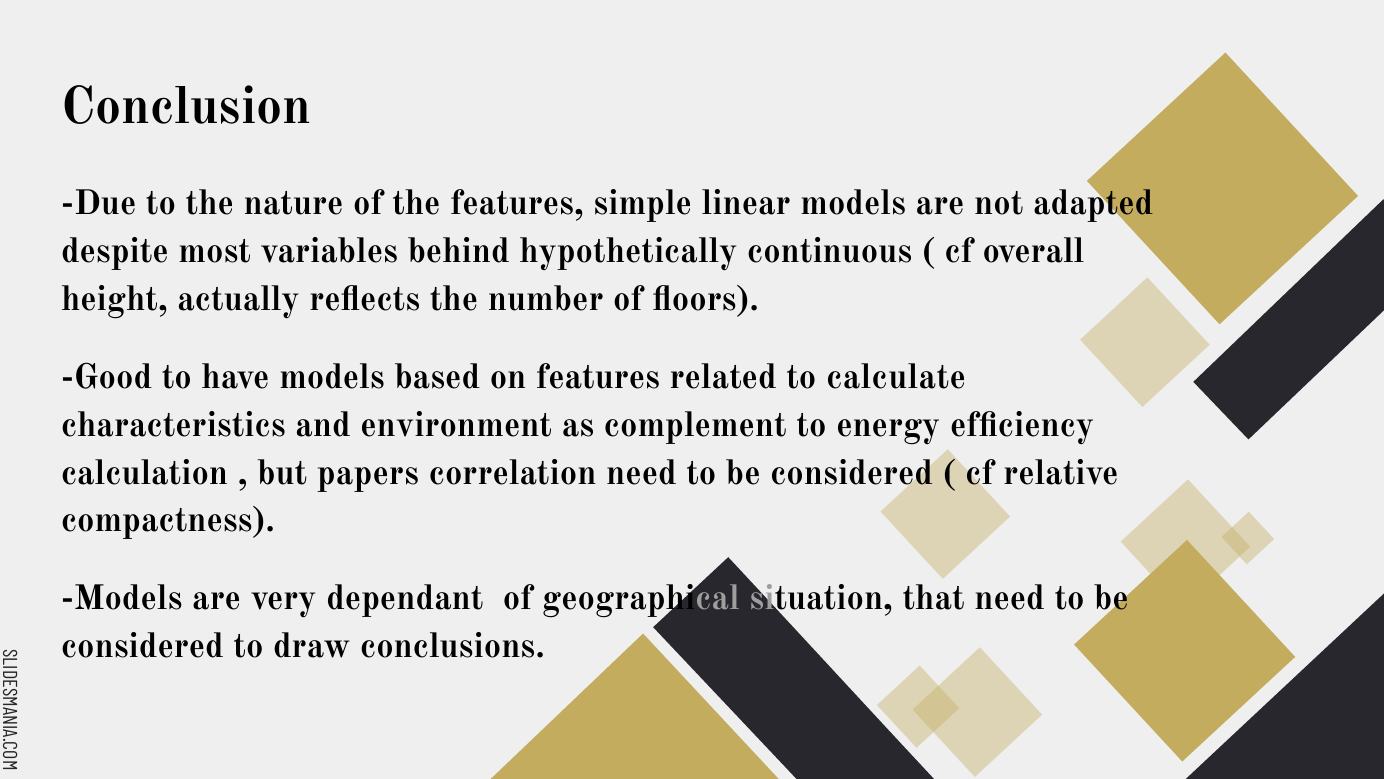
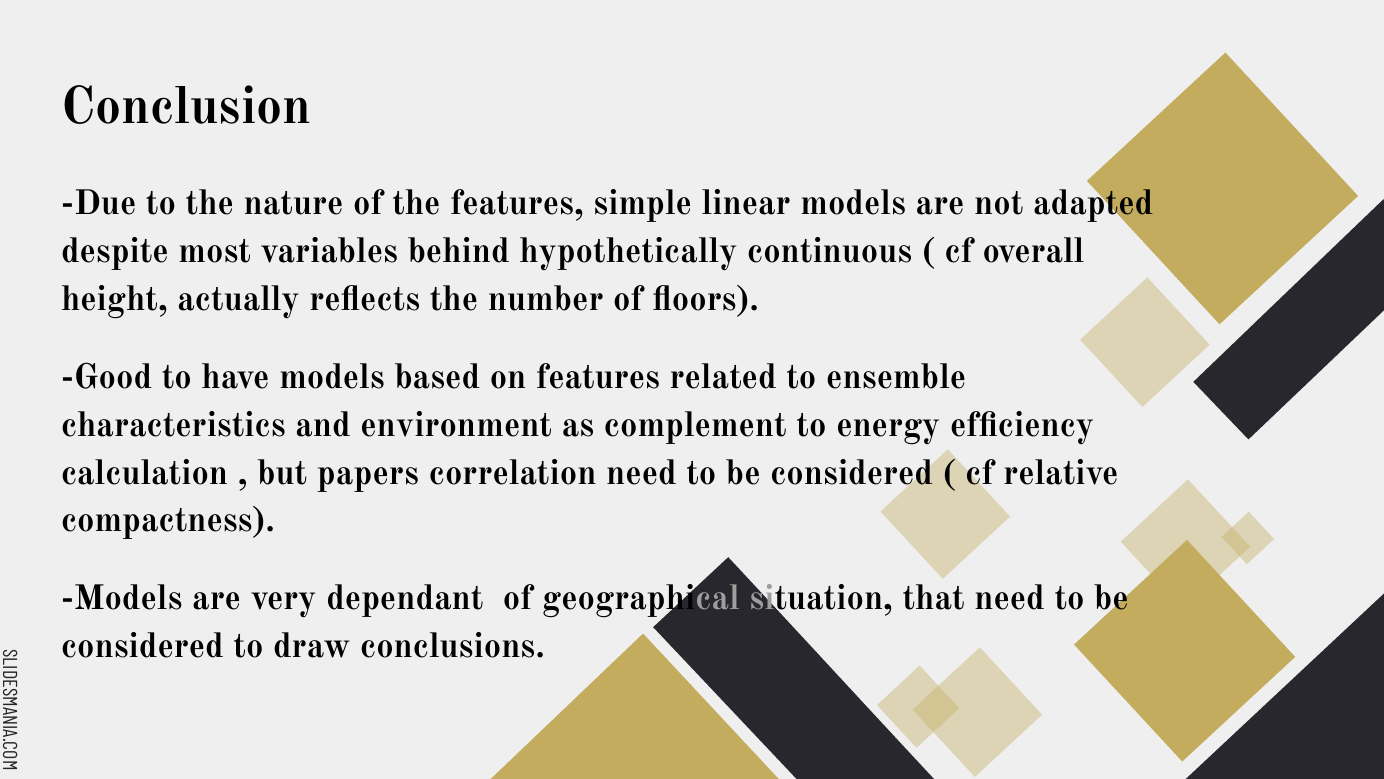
calculate: calculate -> ensemble
